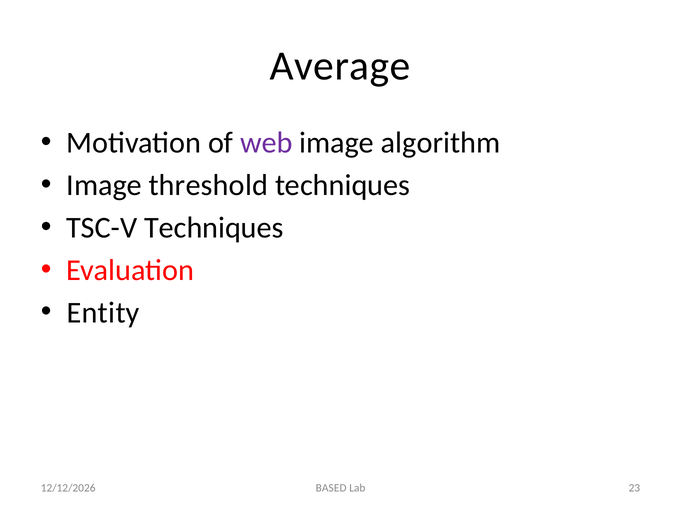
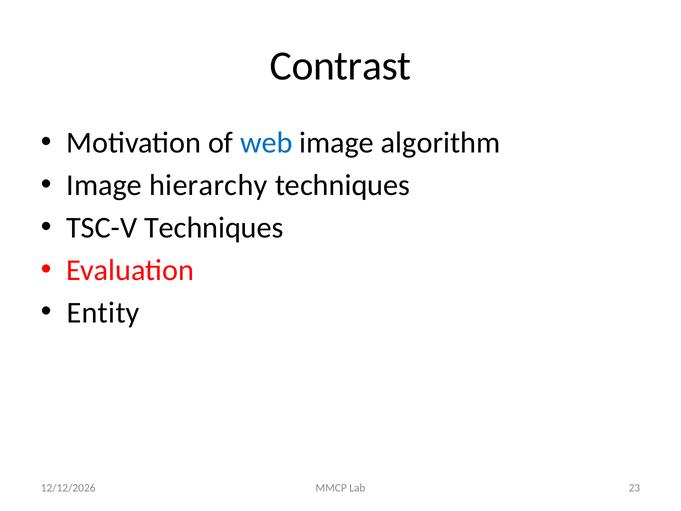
Average: Average -> Contrast
web colour: purple -> blue
threshold: threshold -> hierarchy
BASED: BASED -> MMCP
